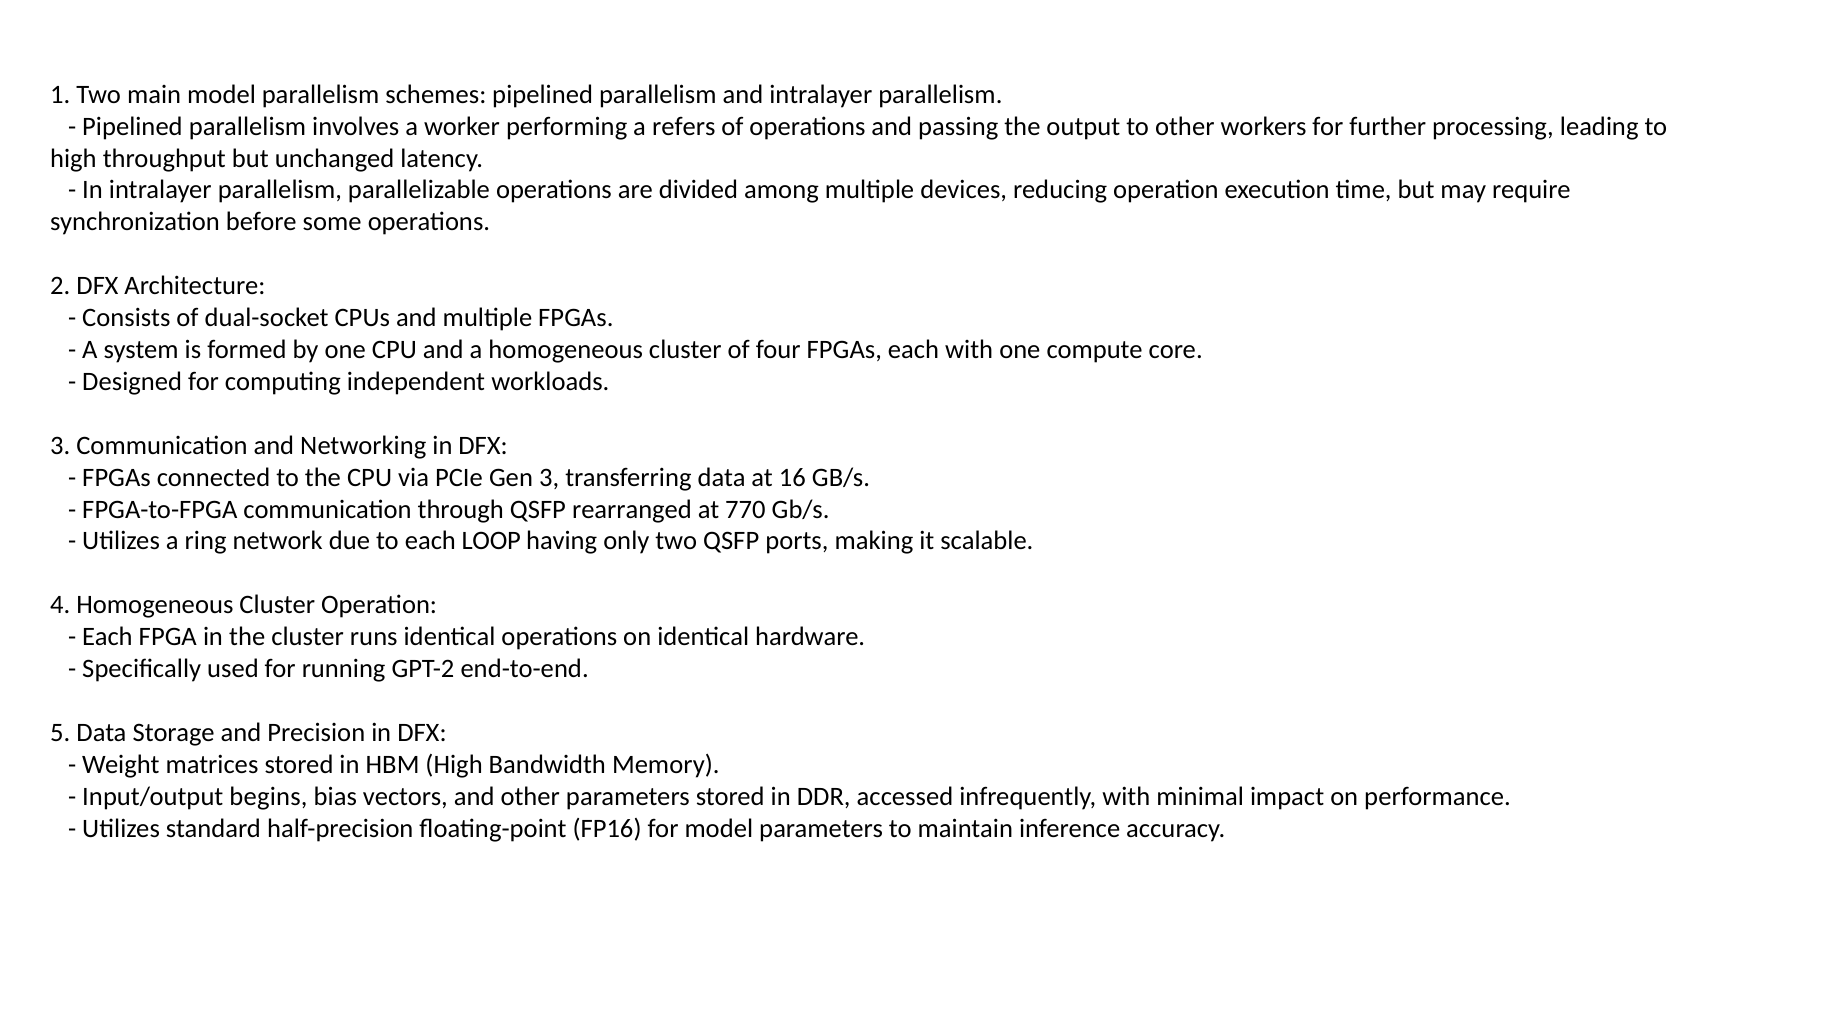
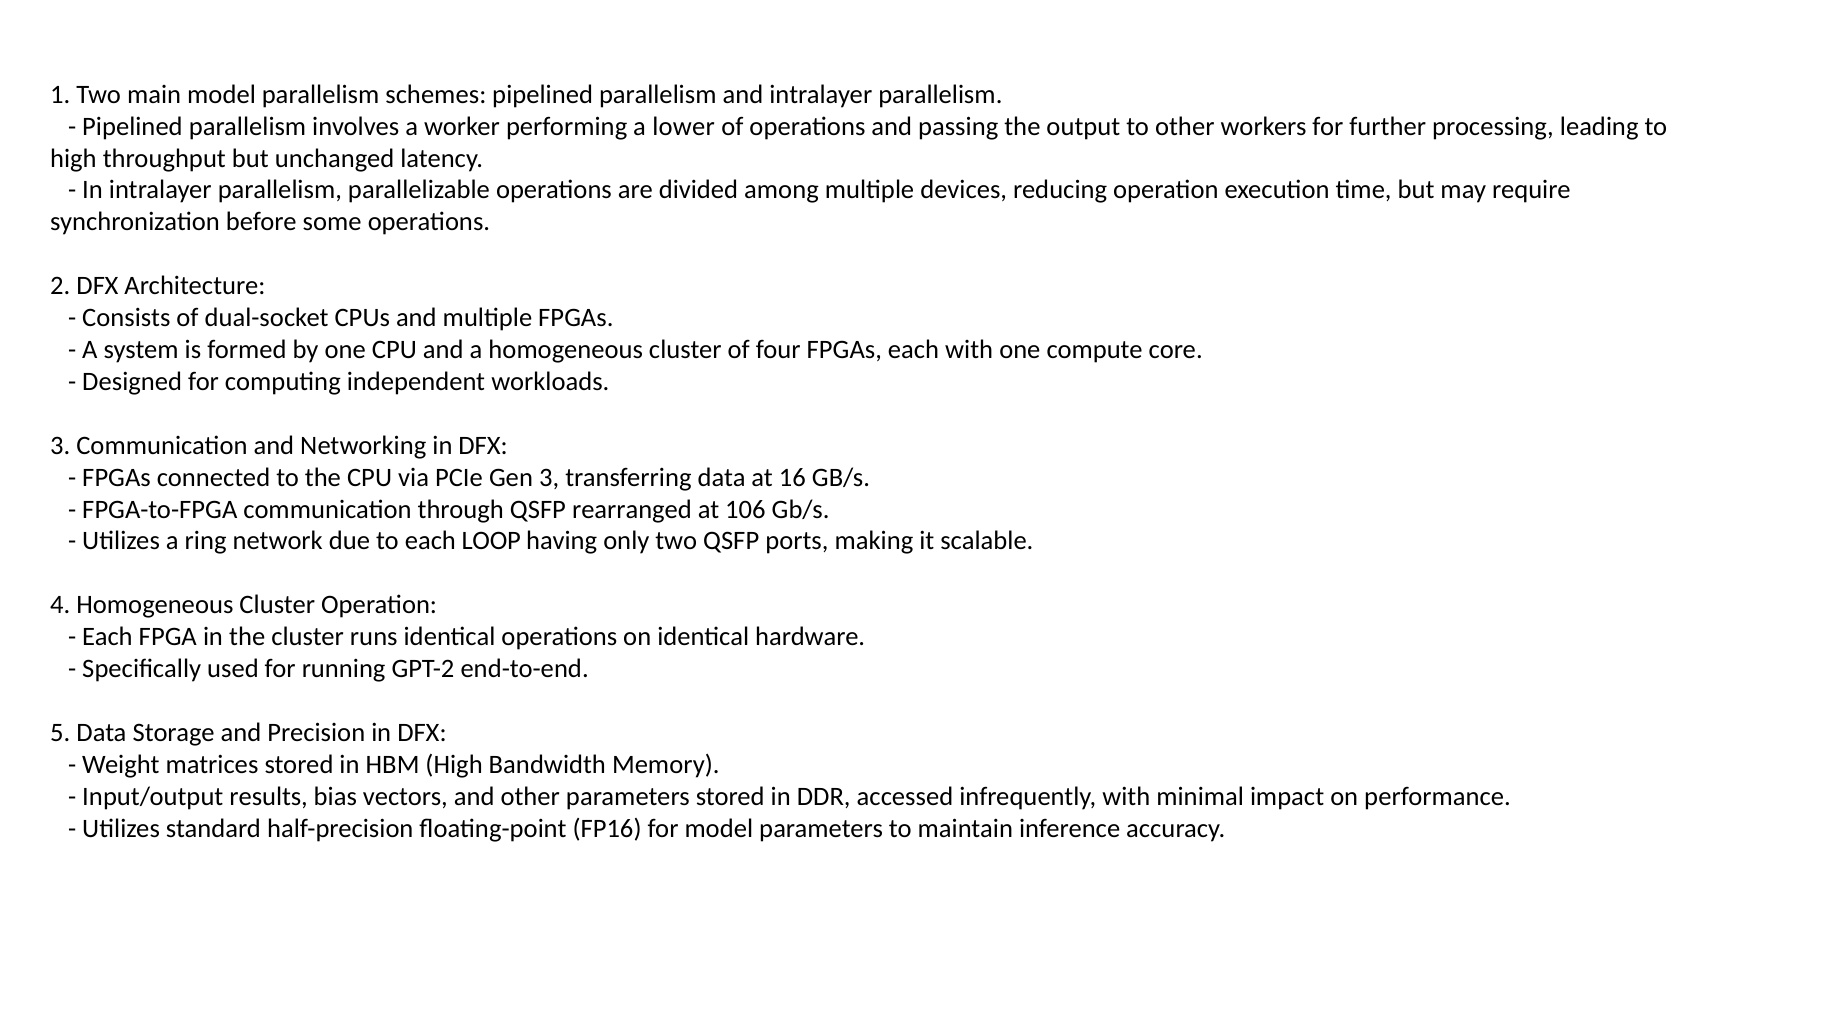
refers: refers -> lower
770: 770 -> 106
begins: begins -> results
